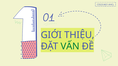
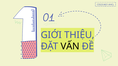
VẤN colour: green -> black
